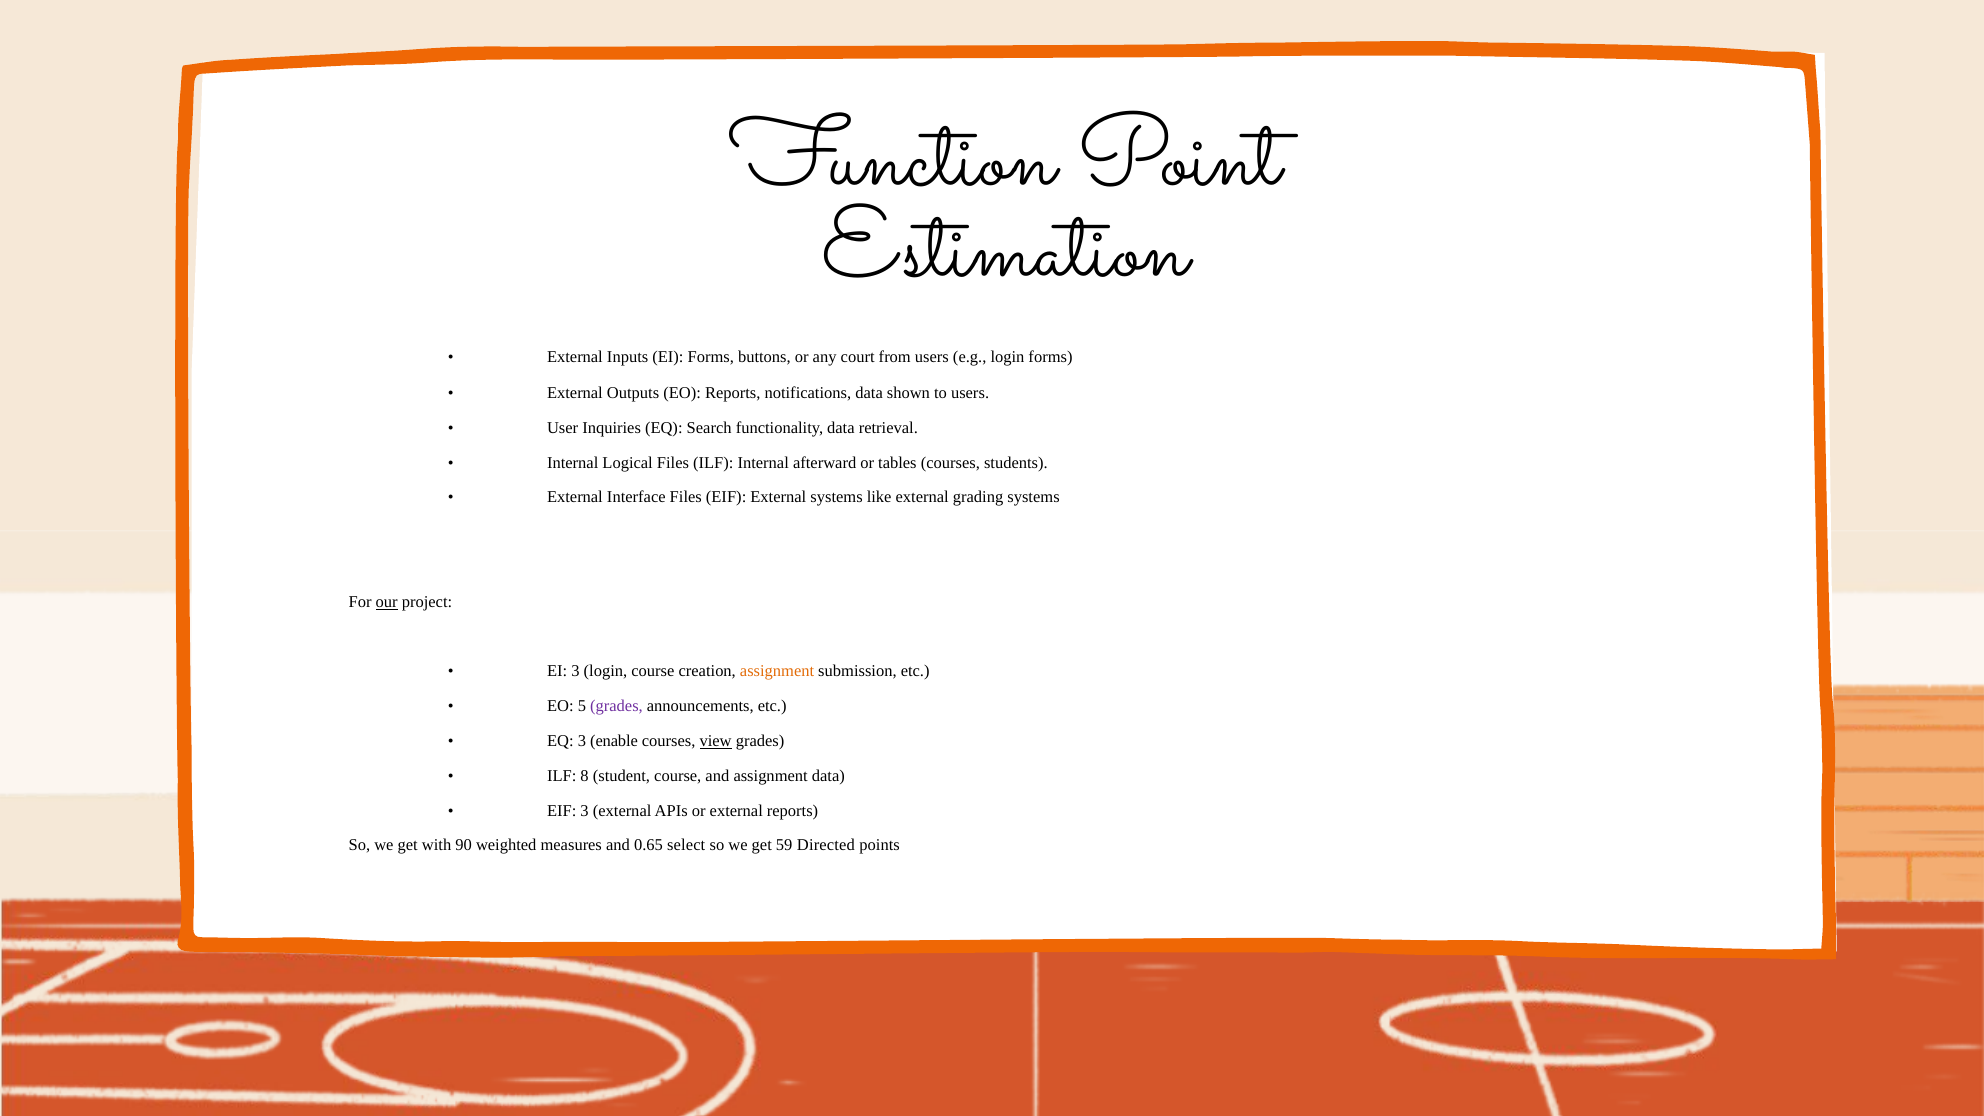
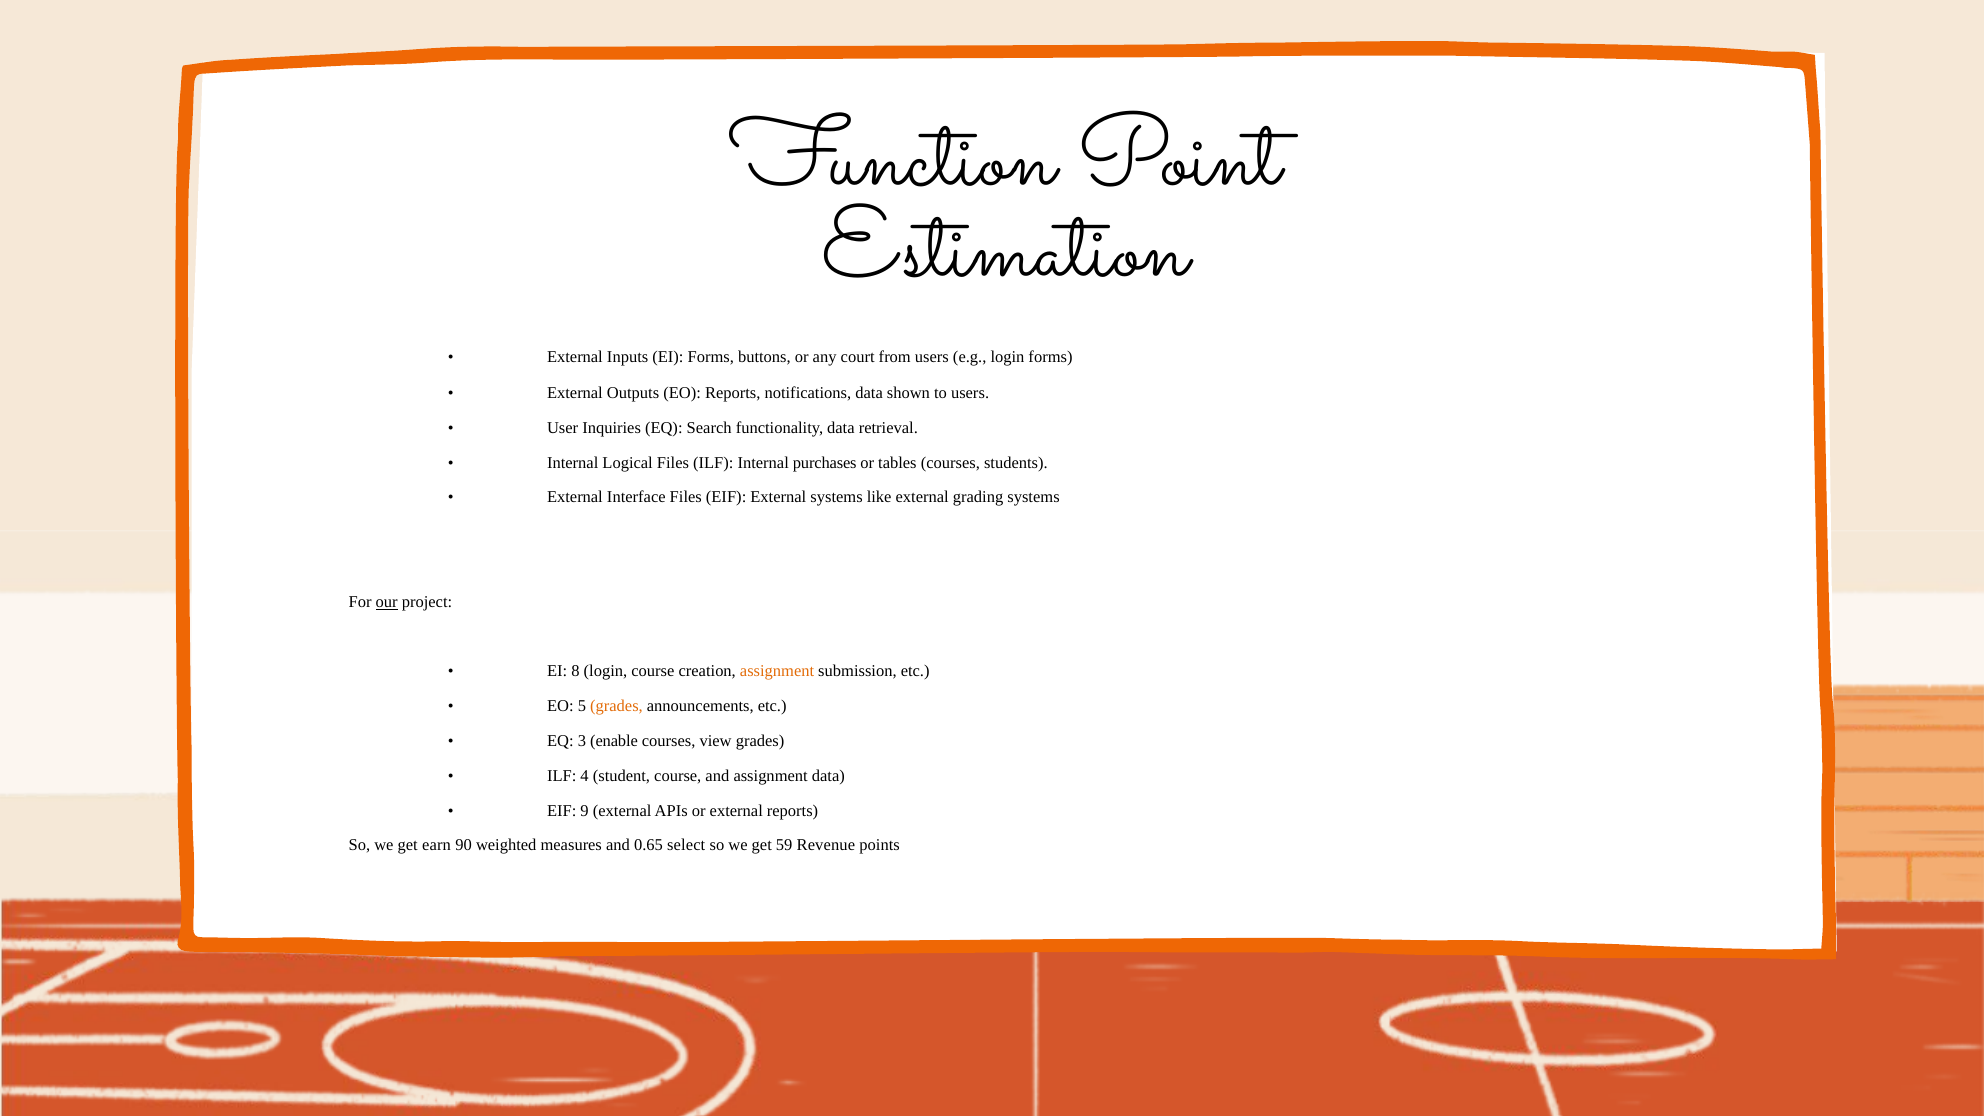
afterward: afterward -> purchases
EI 3: 3 -> 8
grades at (616, 706) colour: purple -> orange
view underline: present -> none
8: 8 -> 4
EIF 3: 3 -> 9
with: with -> earn
Directed: Directed -> Revenue
